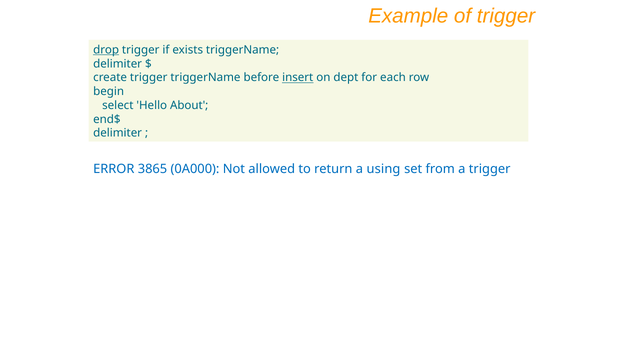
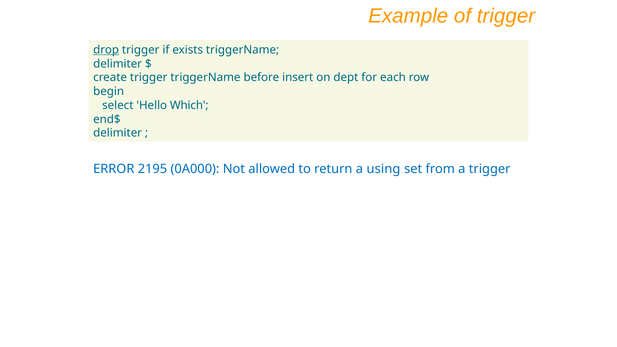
insert underline: present -> none
About: About -> Which
3865: 3865 -> 2195
